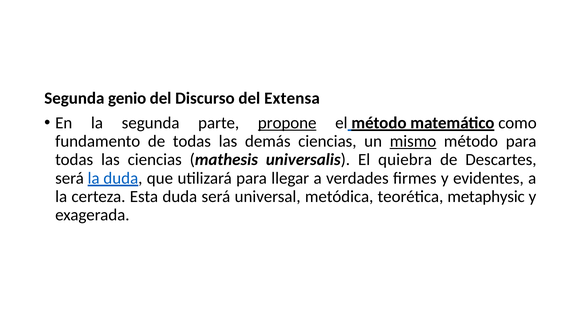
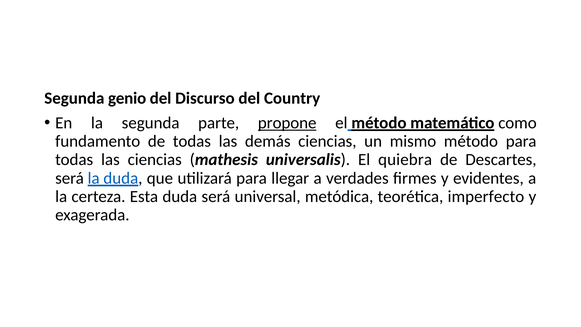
Extensa: Extensa -> Country
mismo underline: present -> none
metaphysic: metaphysic -> imperfecto
